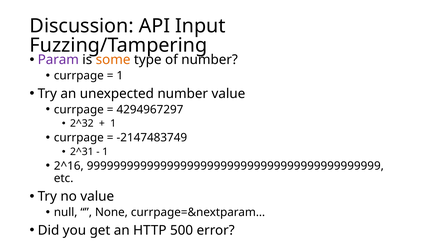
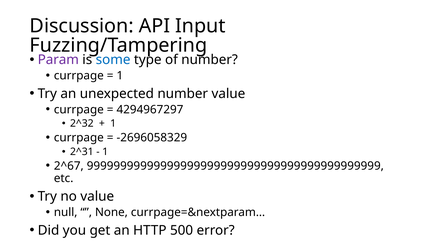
some colour: orange -> blue
-2147483749: -2147483749 -> -2696058329
2^16: 2^16 -> 2^67
